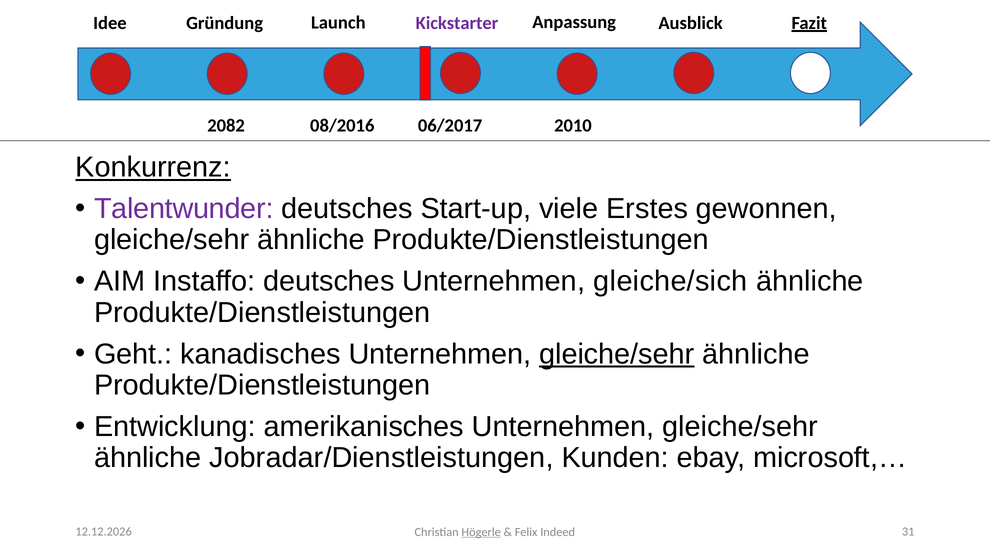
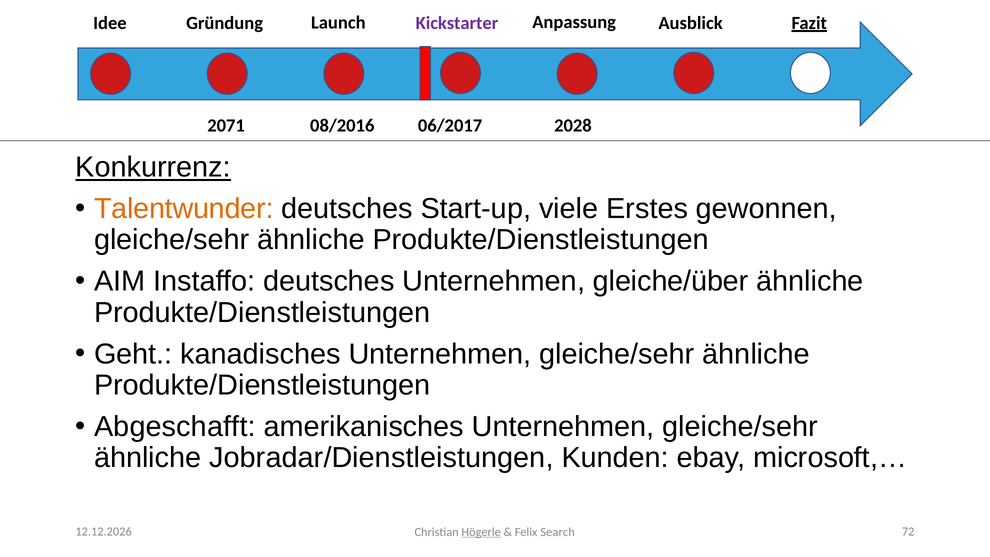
2010: 2010 -> 2028
2082: 2082 -> 2071
Talentwunder colour: purple -> orange
gleiche/sich: gleiche/sich -> gleiche/über
gleiche/sehr at (617, 354) underline: present -> none
Entwicklung: Entwicklung -> Abgeschafft
31: 31 -> 72
Indeed: Indeed -> Search
